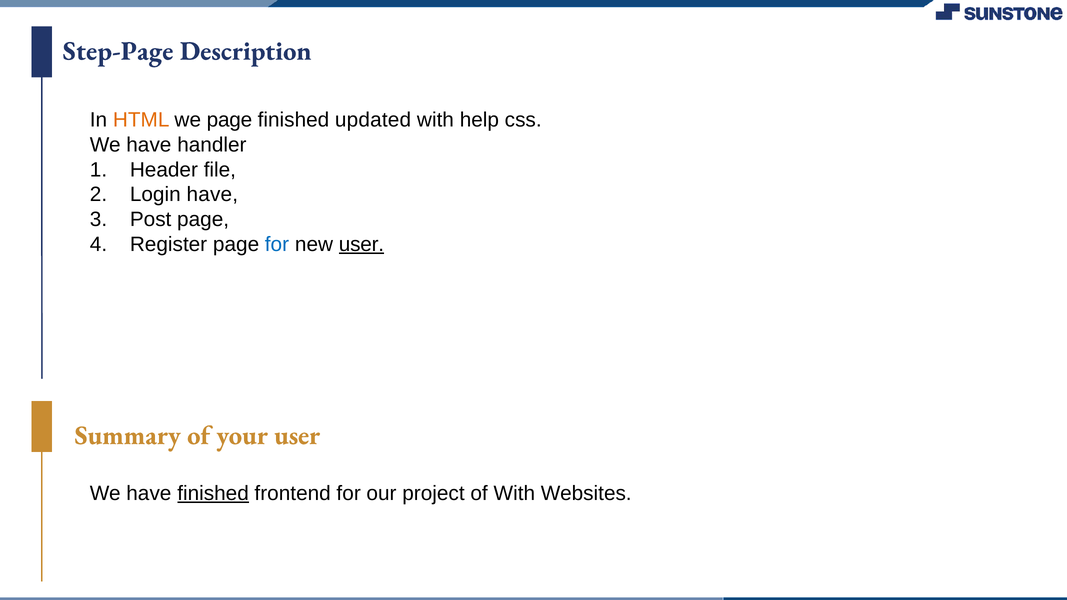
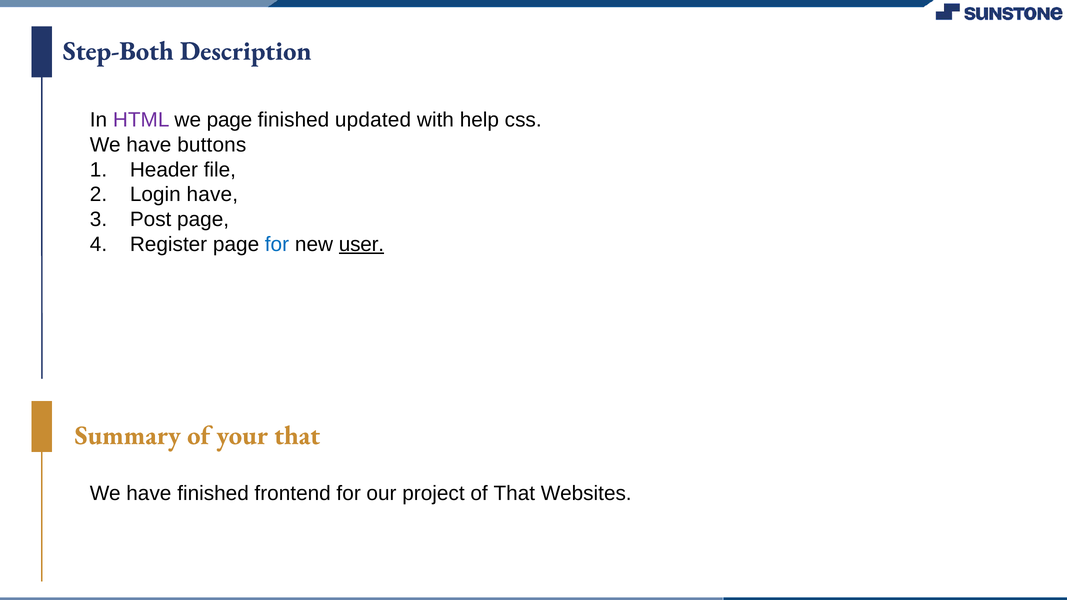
Step-Page: Step-Page -> Step-Both
HTML colour: orange -> purple
handler: handler -> buttons
your user: user -> that
finished at (213, 493) underline: present -> none
of With: With -> That
